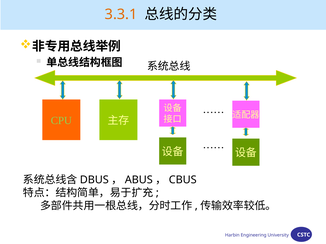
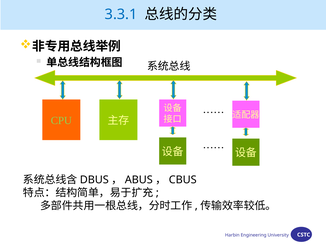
3.3.1 colour: orange -> blue
